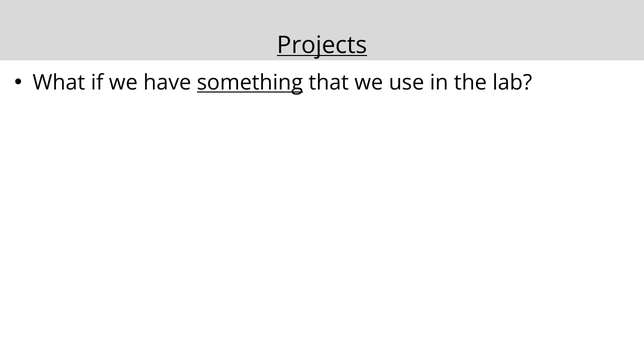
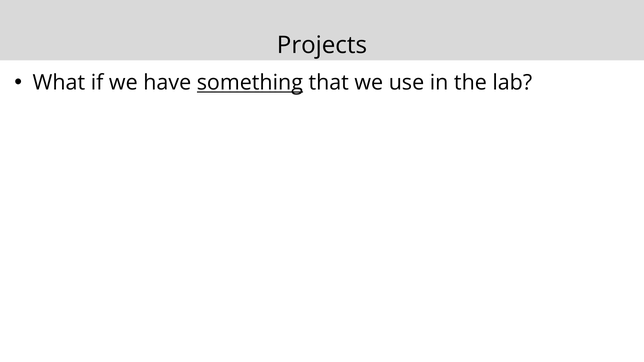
Projects underline: present -> none
